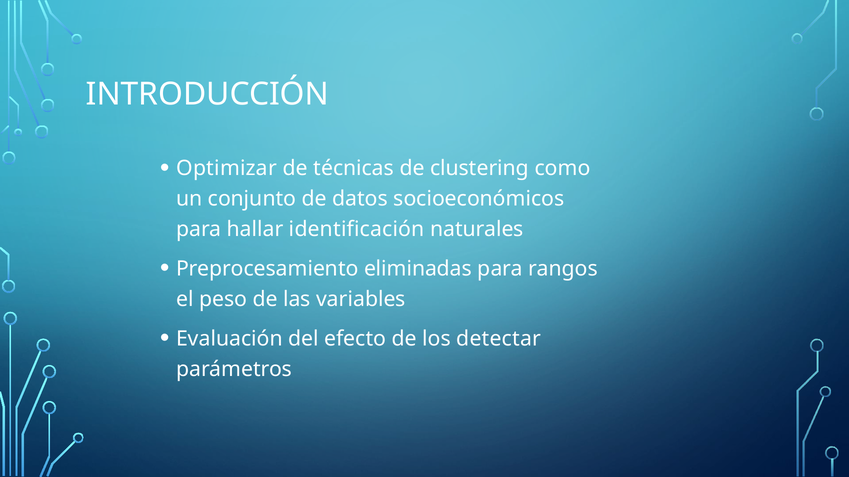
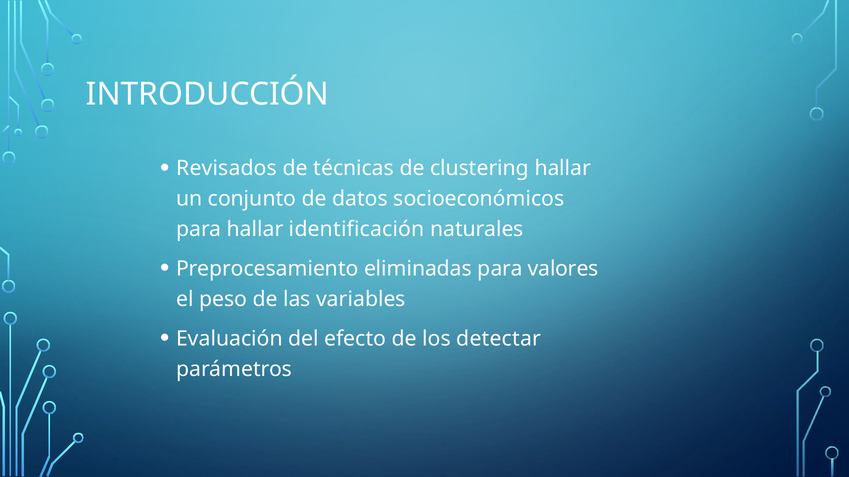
Optimizar: Optimizar -> Revisados
clustering como: como -> hallar
rangos: rangos -> valores
